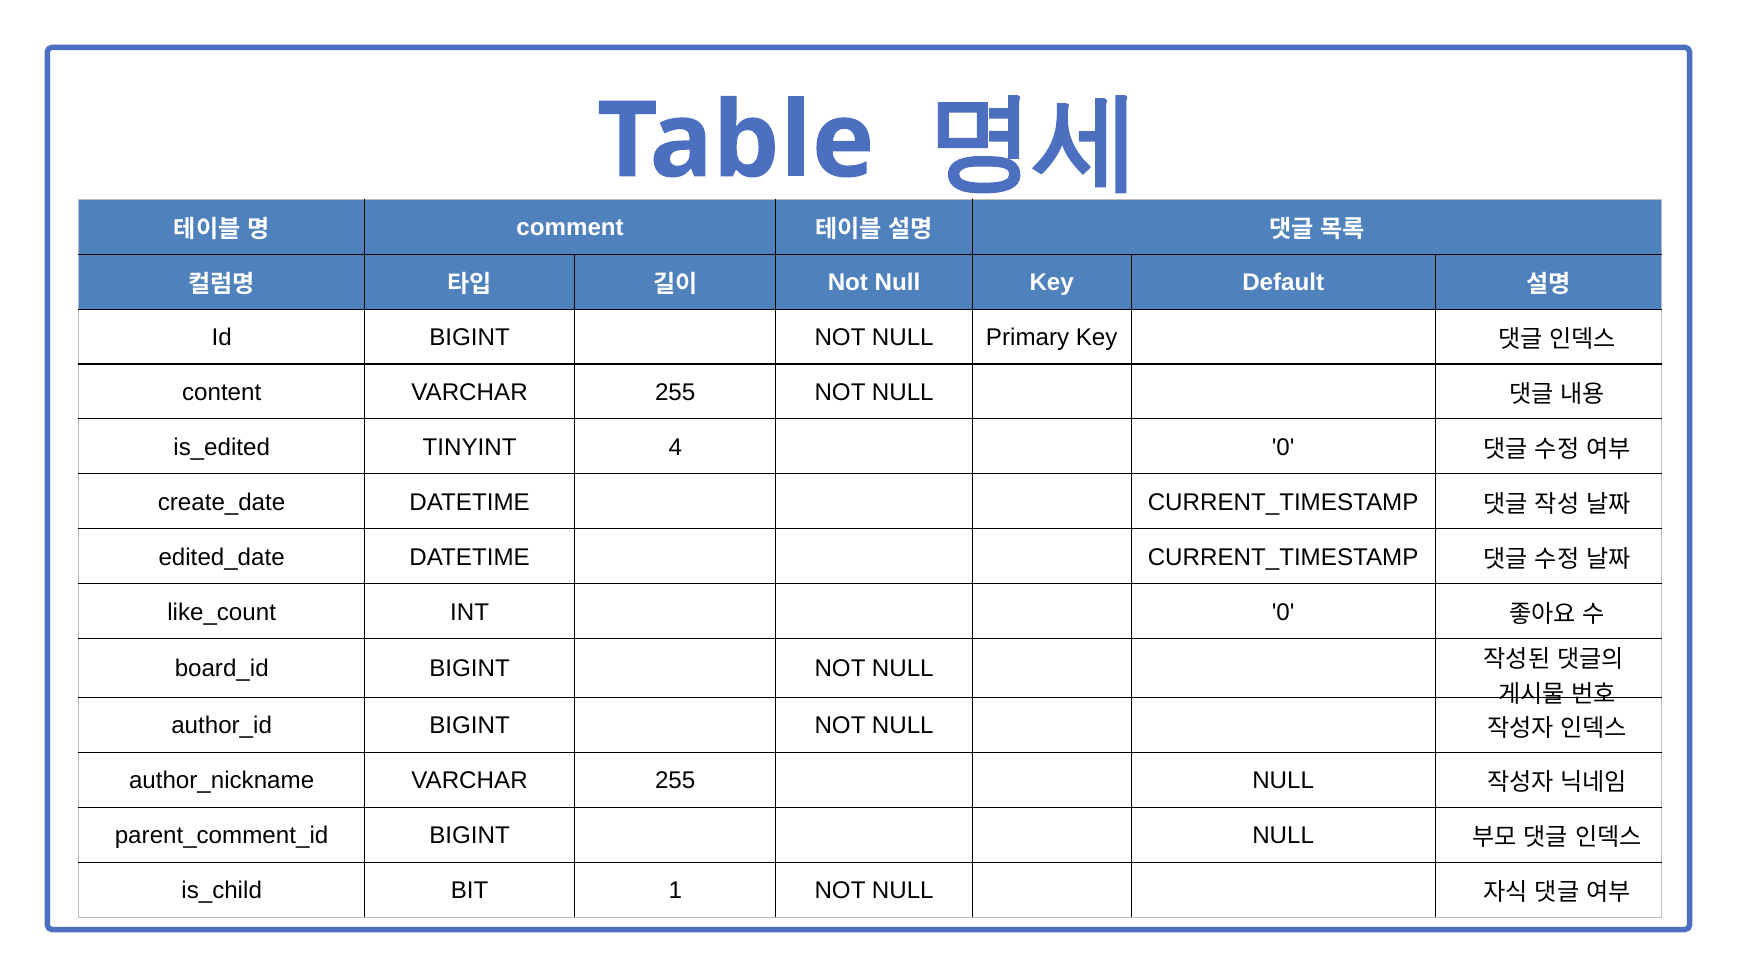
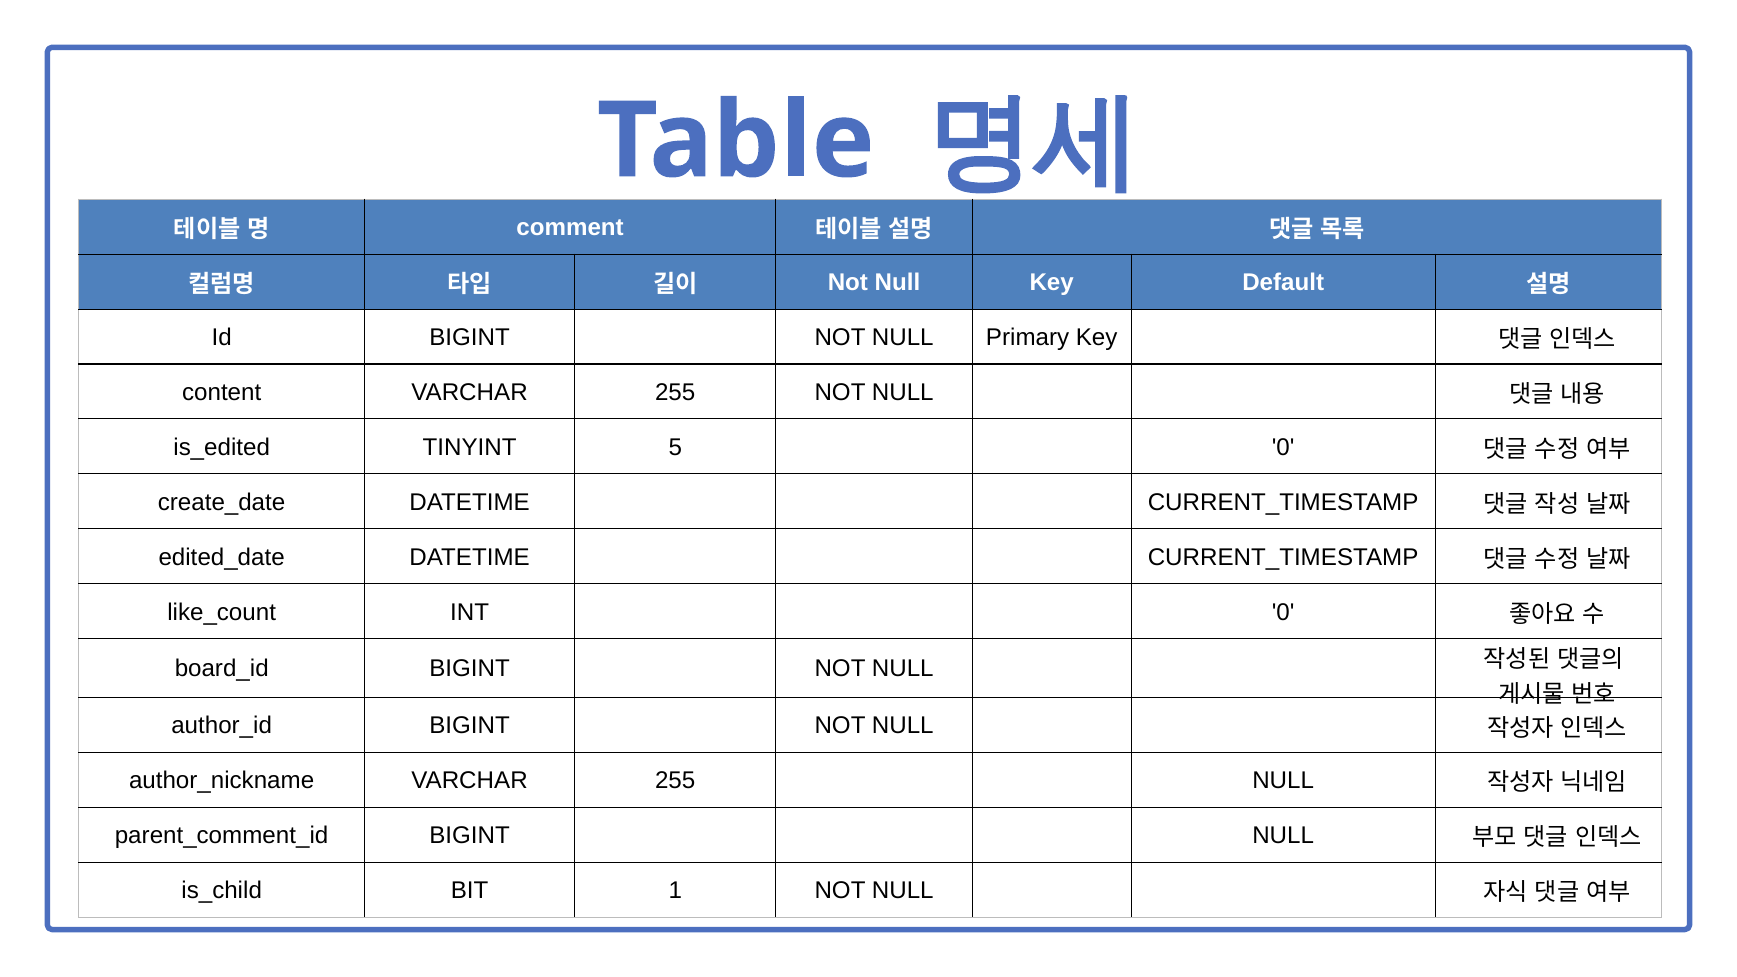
4: 4 -> 5
